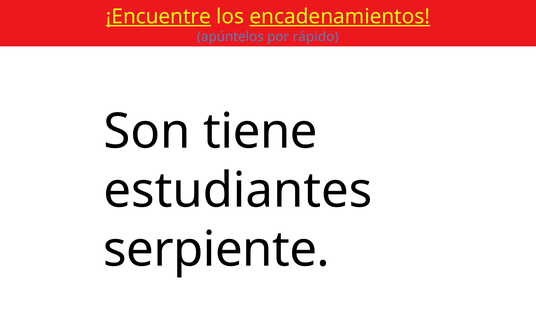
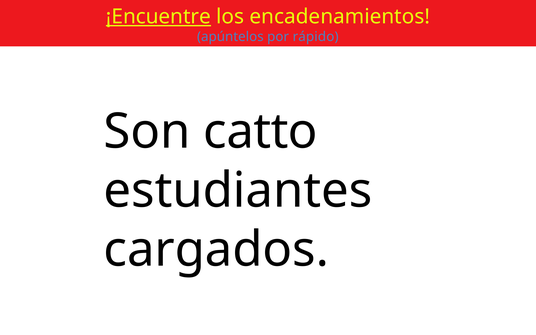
encadenamientos underline: present -> none
tiene: tiene -> catto
serpiente: serpiente -> cargados
